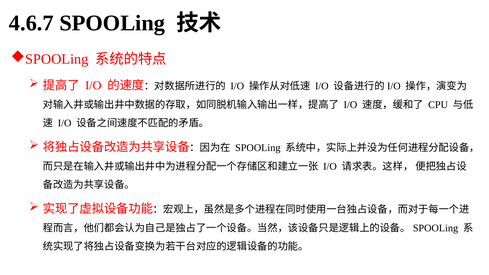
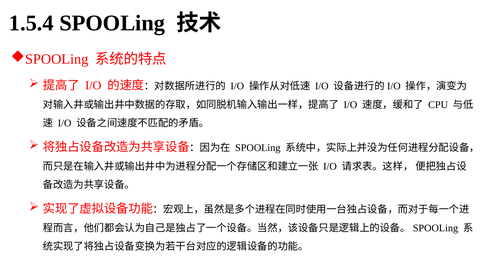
4.6.7: 4.6.7 -> 1.5.4
